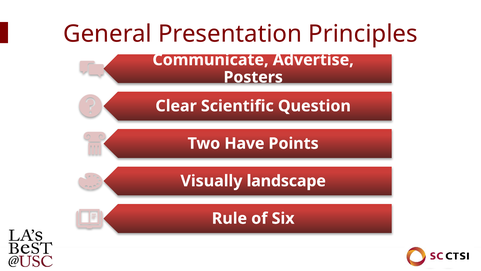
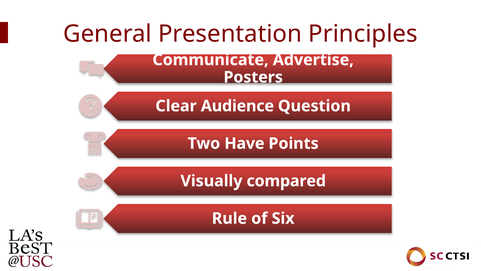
Scientific: Scientific -> Audience
landscape: landscape -> compared
